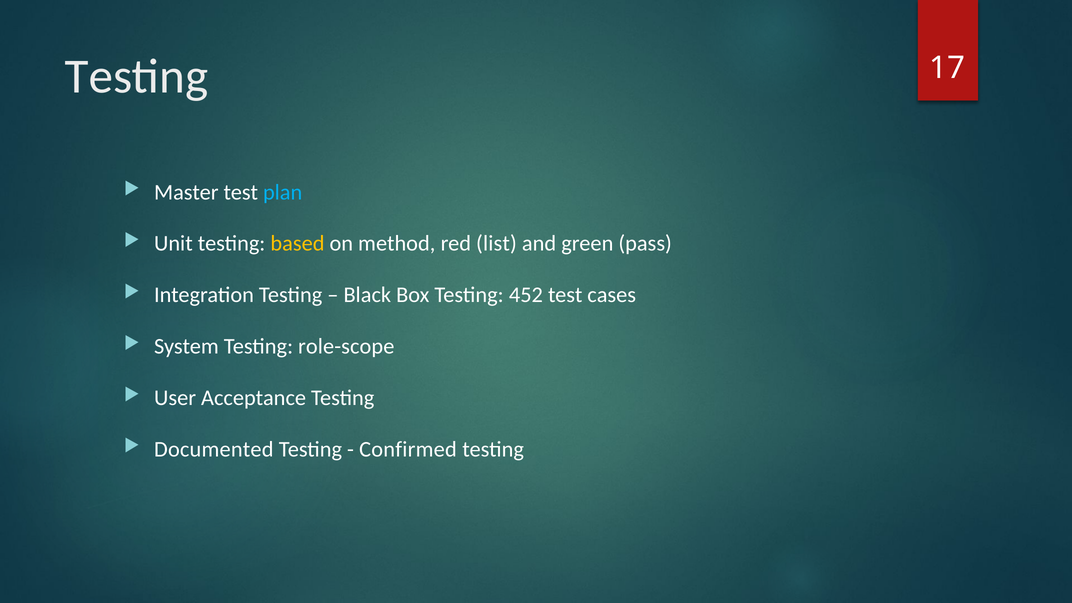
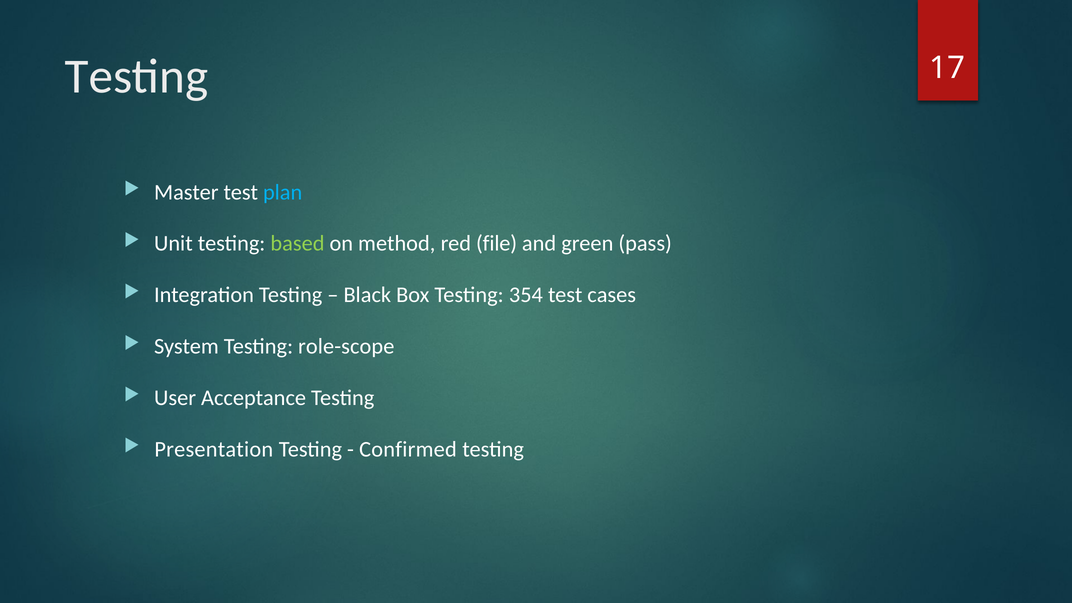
based colour: yellow -> light green
list: list -> file
452: 452 -> 354
Documented: Documented -> Presentation
